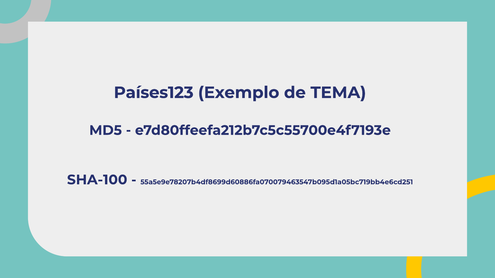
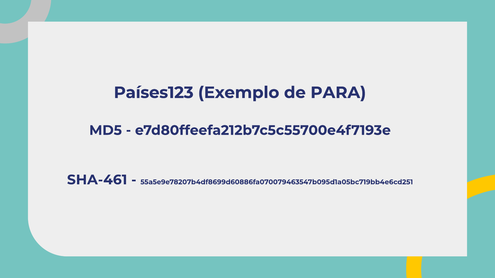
TEMA: TEMA -> PARA
SHA-100: SHA-100 -> SHA-461
